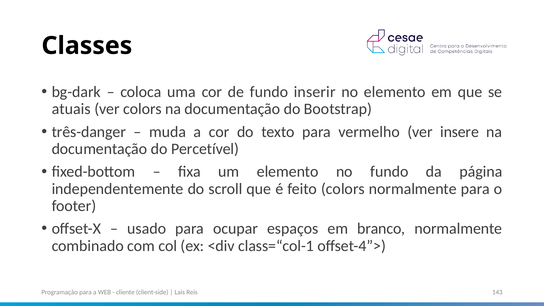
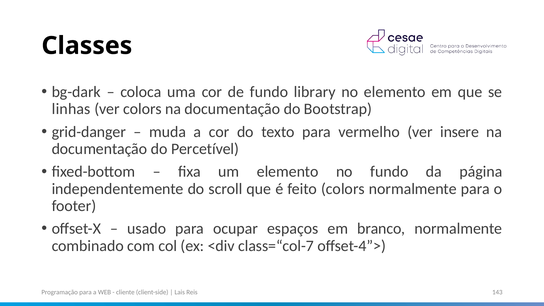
inserir: inserir -> library
atuais: atuais -> linhas
três-danger: três-danger -> grid-danger
class=“col-1: class=“col-1 -> class=“col-7
